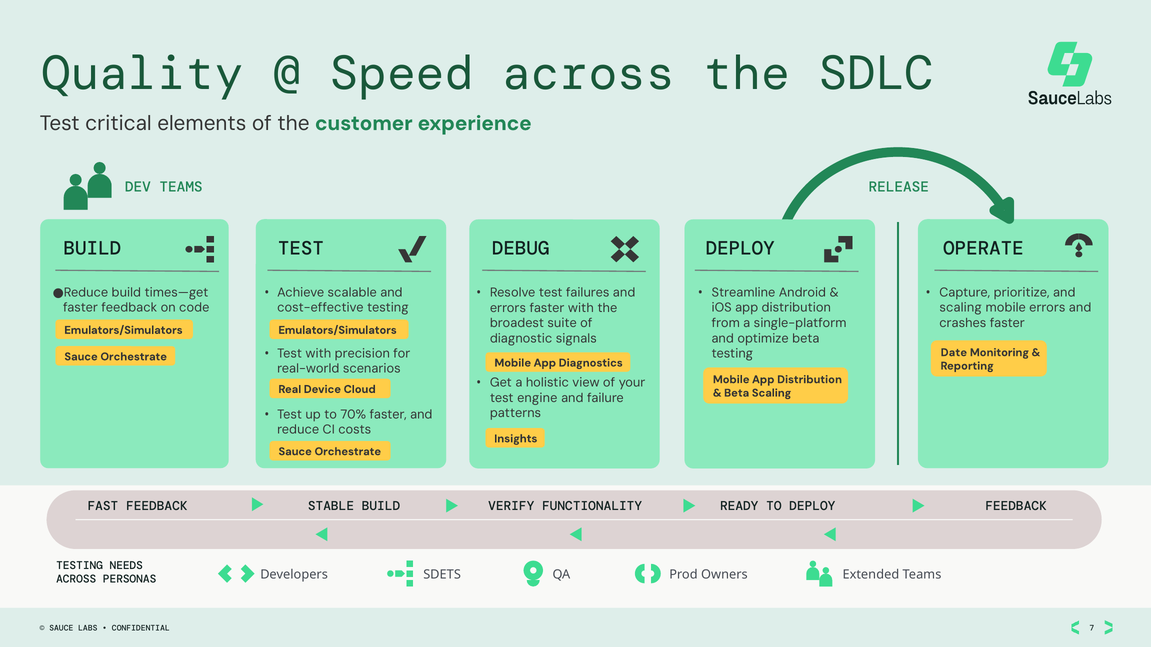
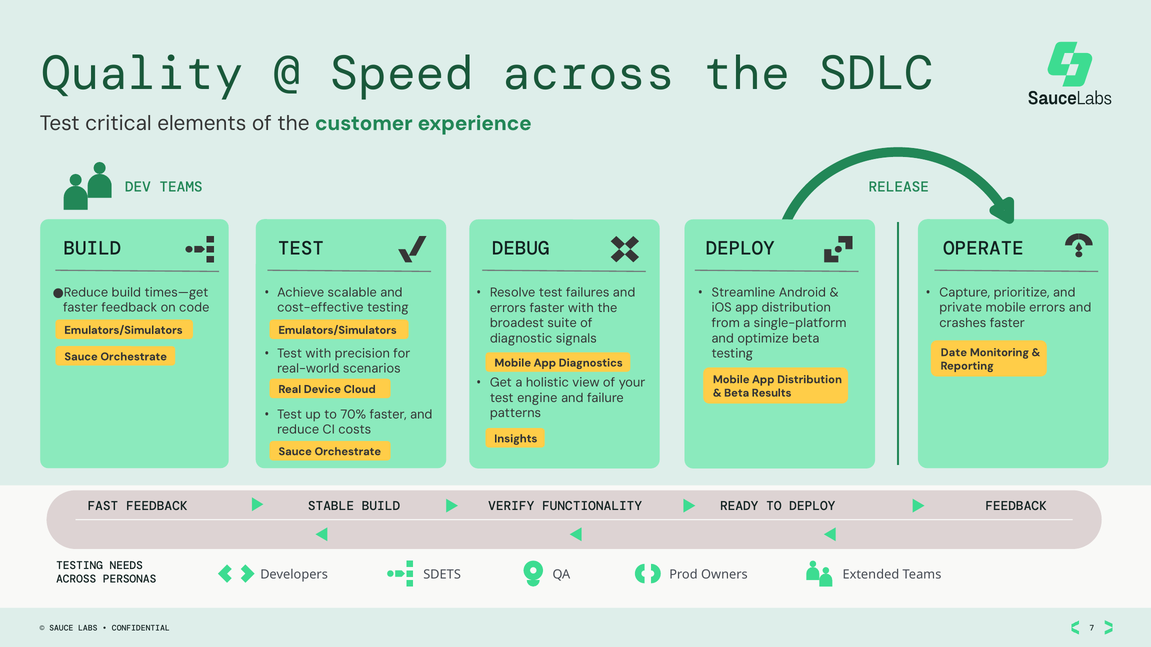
scaling at (961, 308): scaling -> private
Beta Scaling: Scaling -> Results
